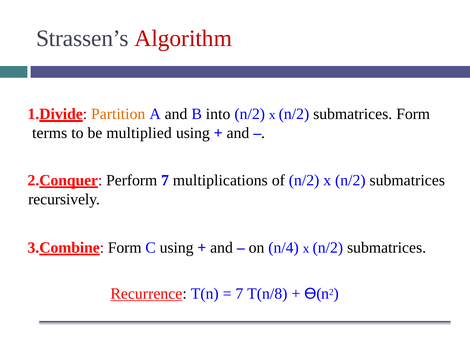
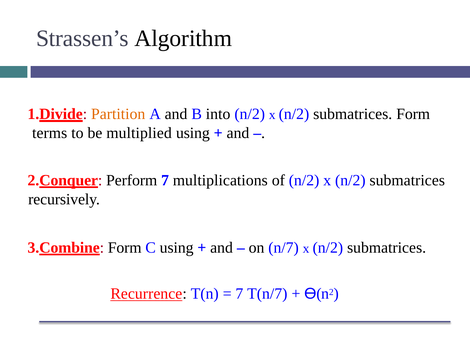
Algorithm colour: red -> black
n/4: n/4 -> n/7
T(n/8: T(n/8 -> T(n/7
